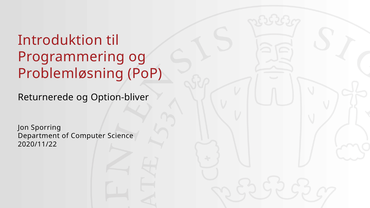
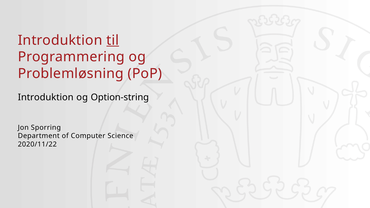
til underline: none -> present
Returnerede at (46, 97): Returnerede -> Introduktion
Option-bliver: Option-bliver -> Option-string
